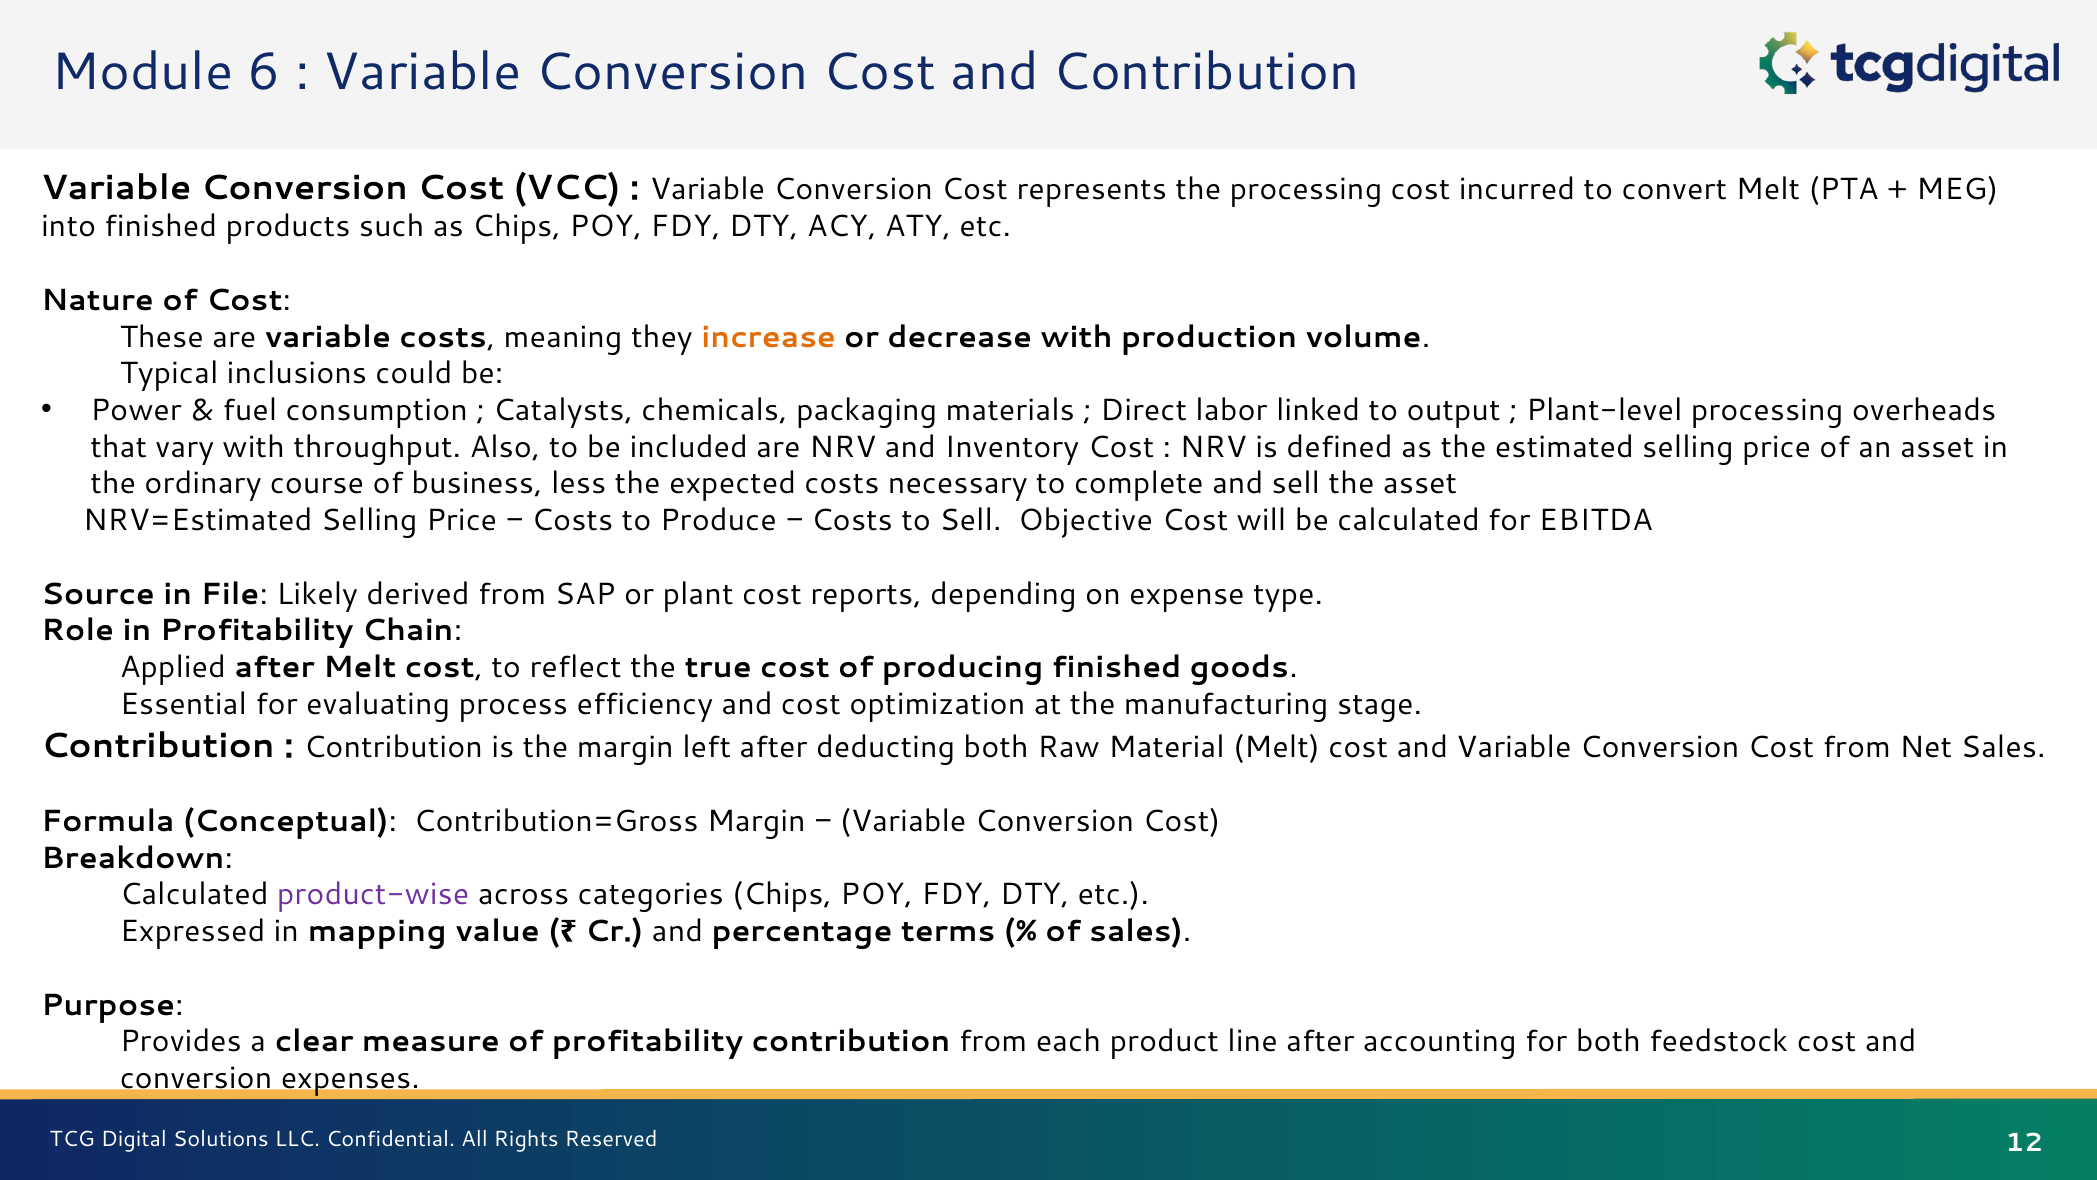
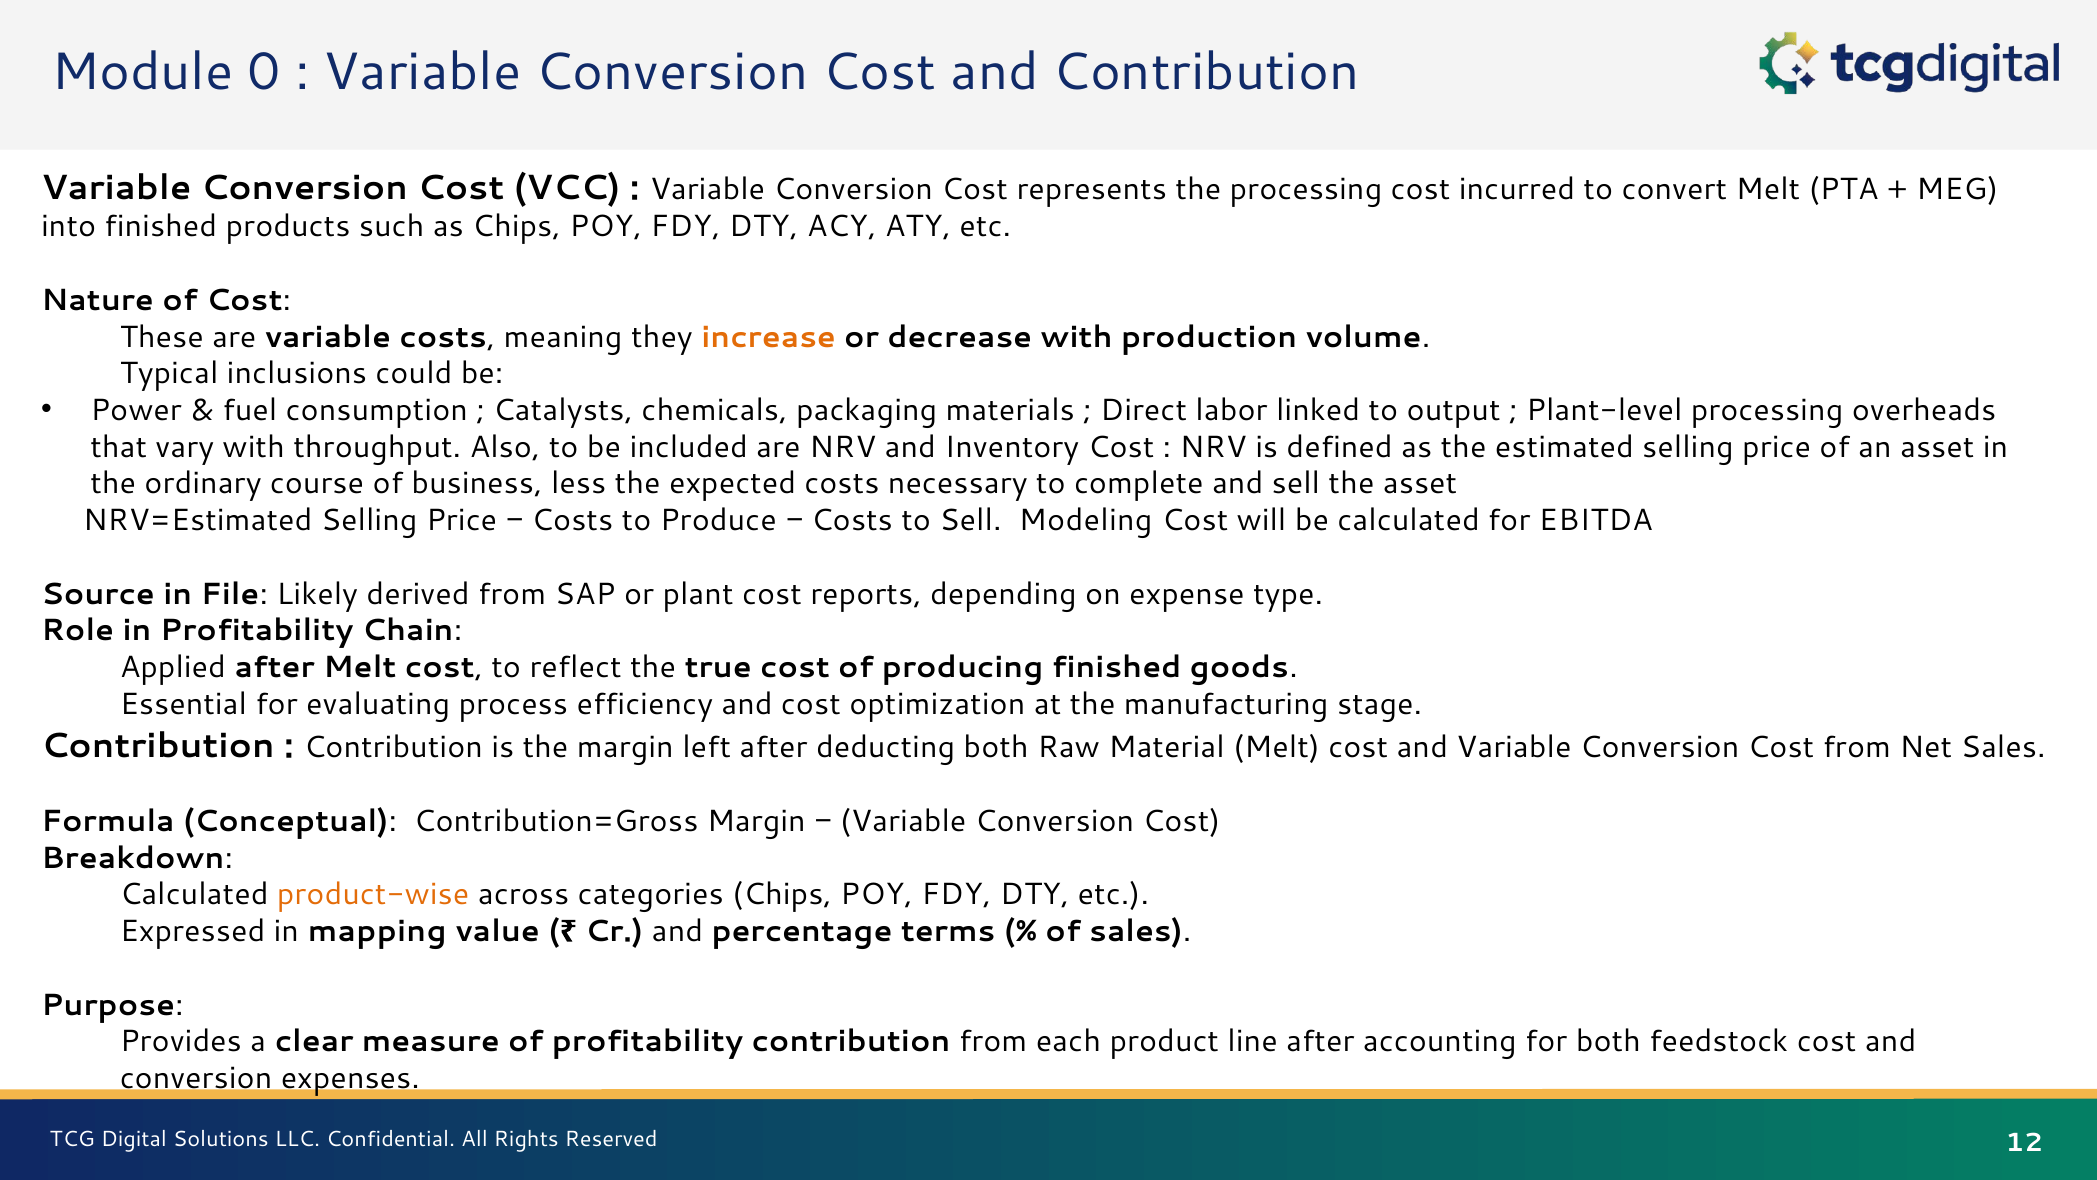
6: 6 -> 0
Objective: Objective -> Modeling
product-wise colour: purple -> orange
